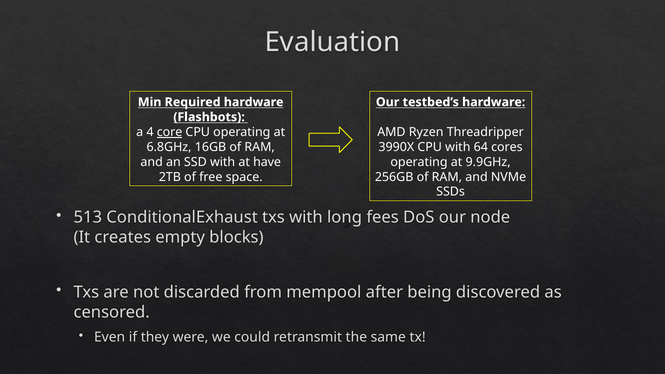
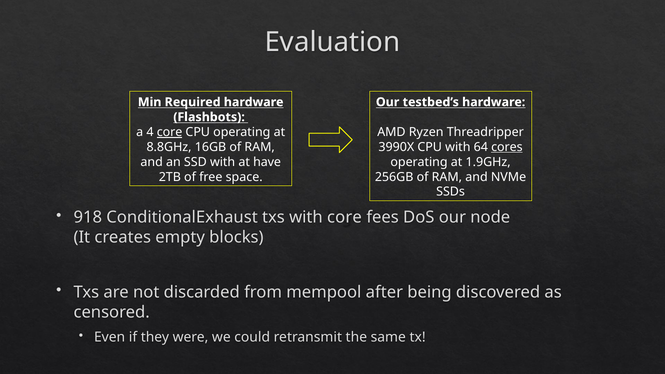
6.8GHz: 6.8GHz -> 8.8GHz
cores underline: none -> present
9.9GHz: 9.9GHz -> 1.9GHz
513: 513 -> 918
with long: long -> core
